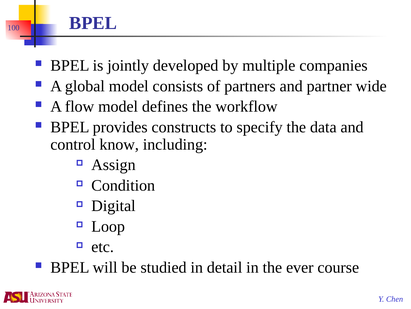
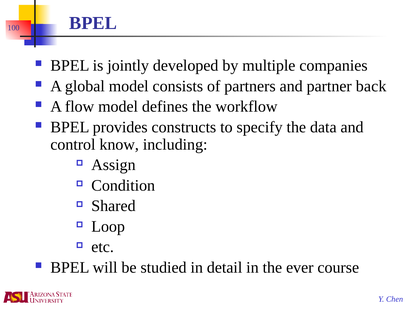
wide: wide -> back
Digital: Digital -> Shared
